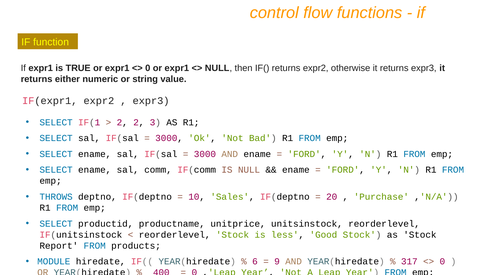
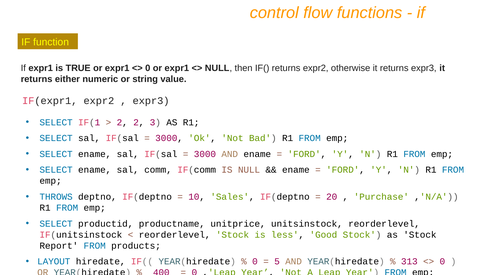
MODULE: MODULE -> LAYOUT
6 at (255, 262): 6 -> 0
9: 9 -> 5
317: 317 -> 313
